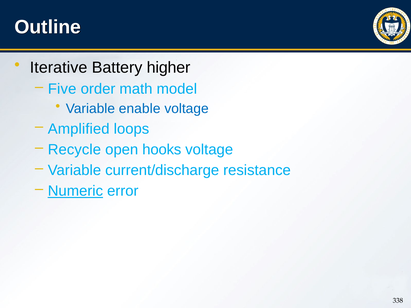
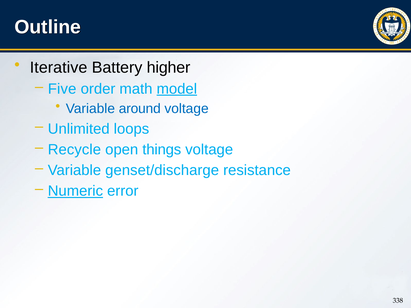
model underline: none -> present
enable: enable -> around
Amplified: Amplified -> Unlimited
hooks: hooks -> things
current/discharge: current/discharge -> genset/discharge
